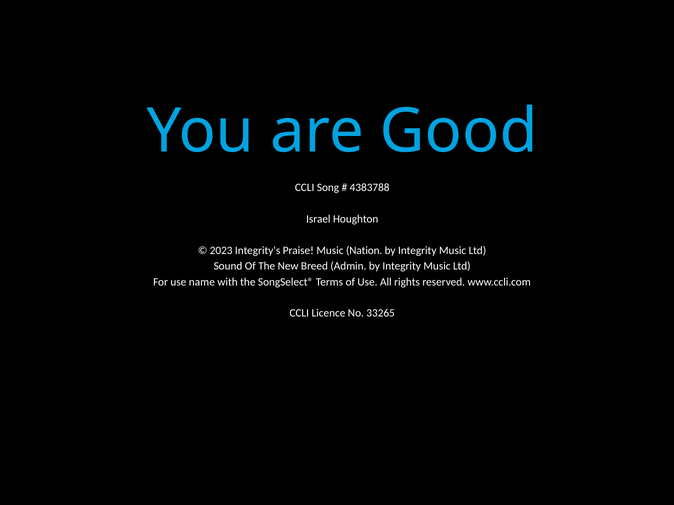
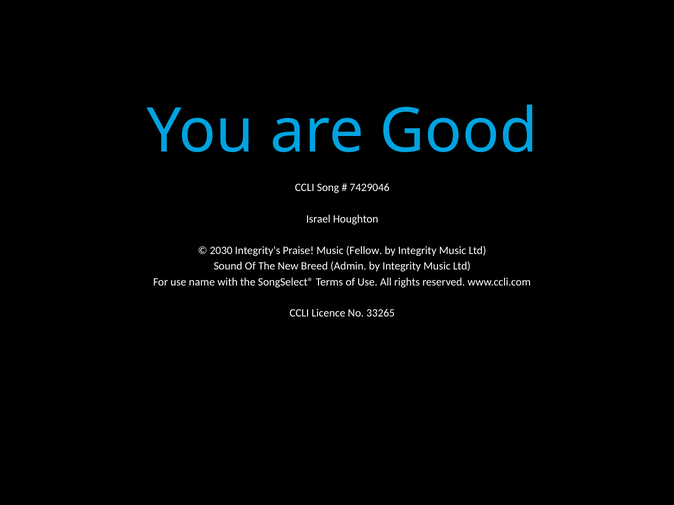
4383788: 4383788 -> 7429046
2023: 2023 -> 2030
Nation: Nation -> Fellow
